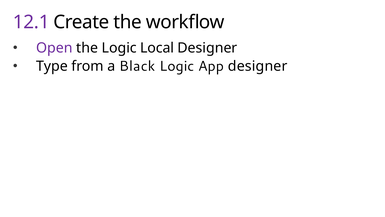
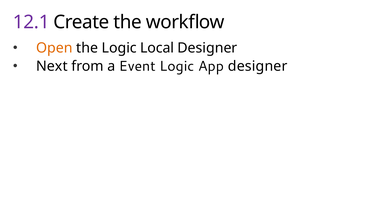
Open colour: purple -> orange
Type: Type -> Next
Black: Black -> Event
